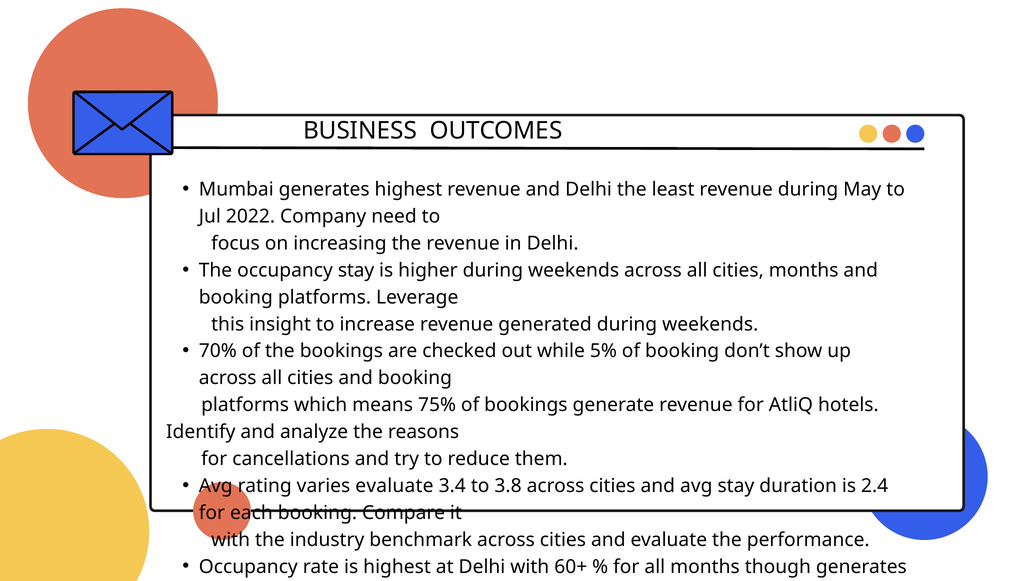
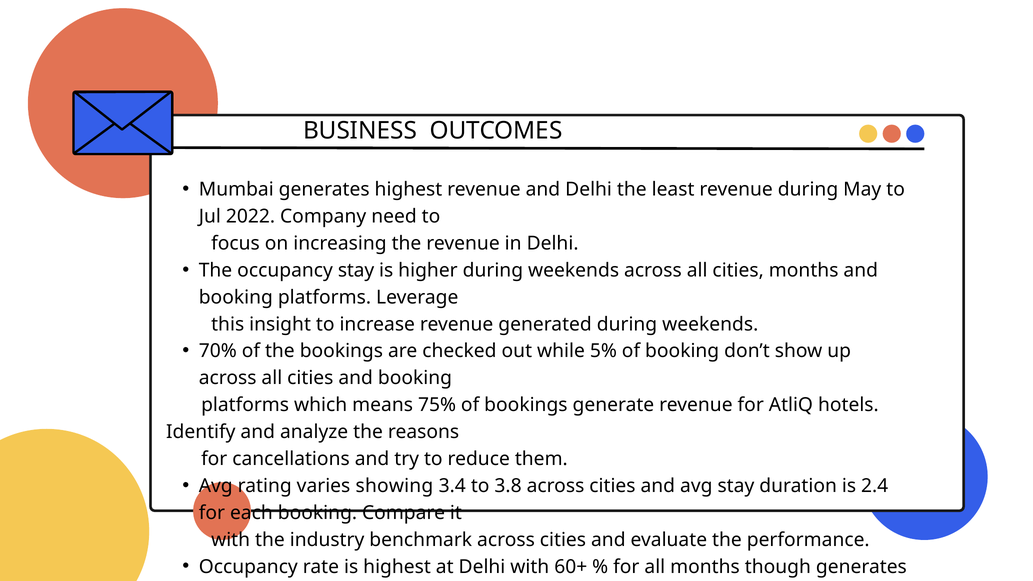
varies evaluate: evaluate -> showing
